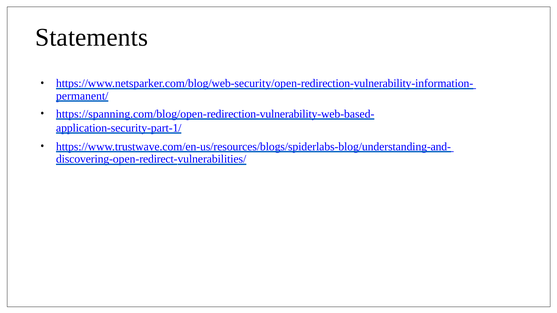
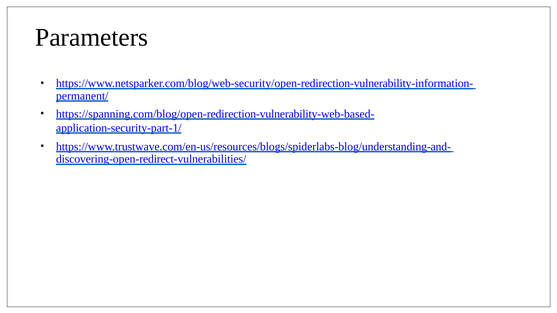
Statements: Statements -> Parameters
